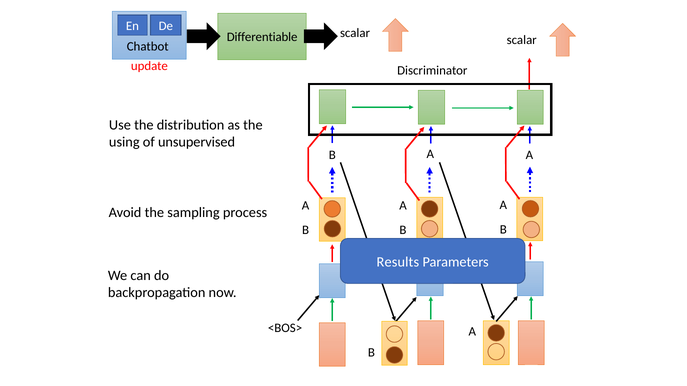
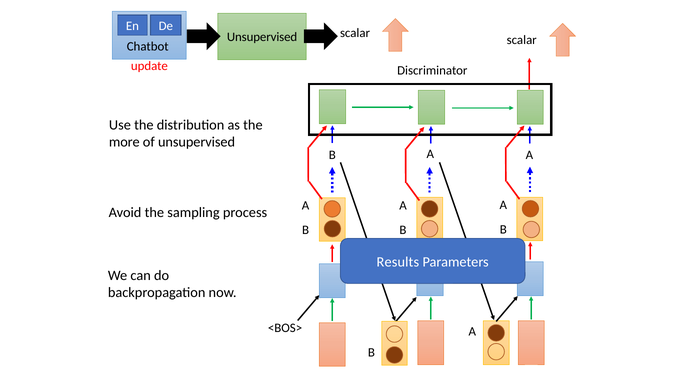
Differentiable at (262, 37): Differentiable -> Unsupervised
using: using -> more
